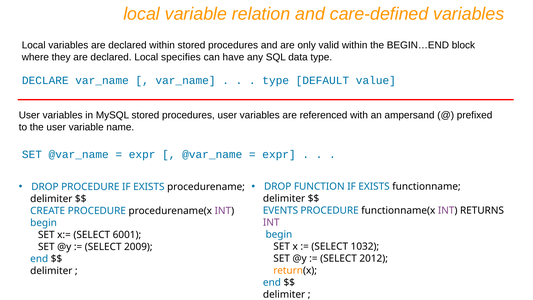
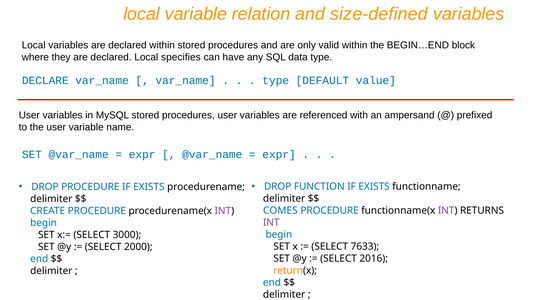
care-defined: care-defined -> size-defined
EVENTS: EVENTS -> COMES
6001: 6001 -> 3000
1032: 1032 -> 7633
2009: 2009 -> 2000
2012: 2012 -> 2016
